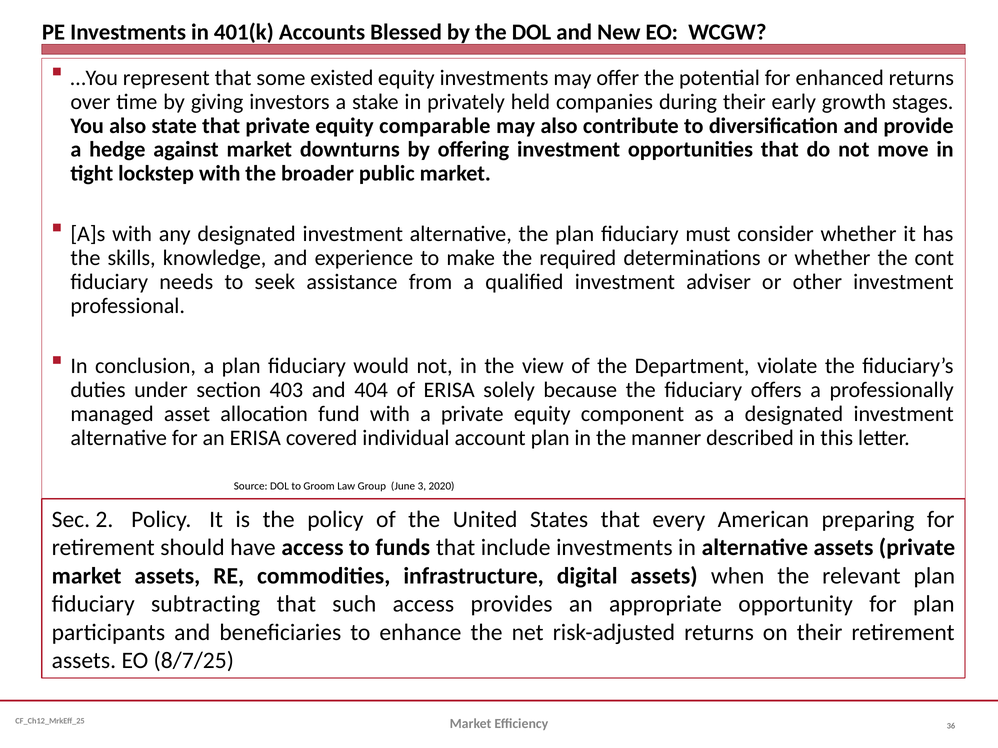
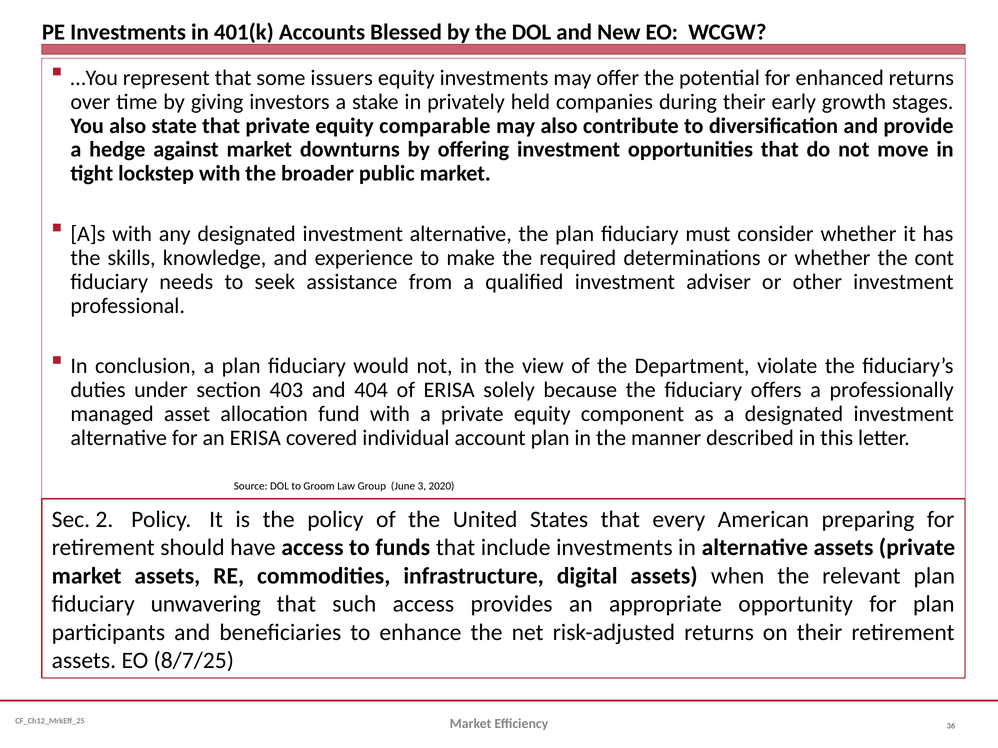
existed: existed -> issuers
subtracting: subtracting -> unwavering
